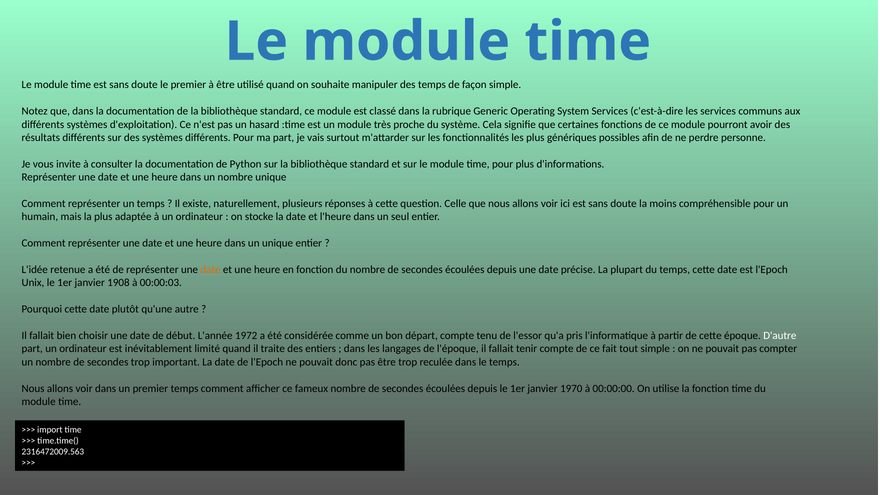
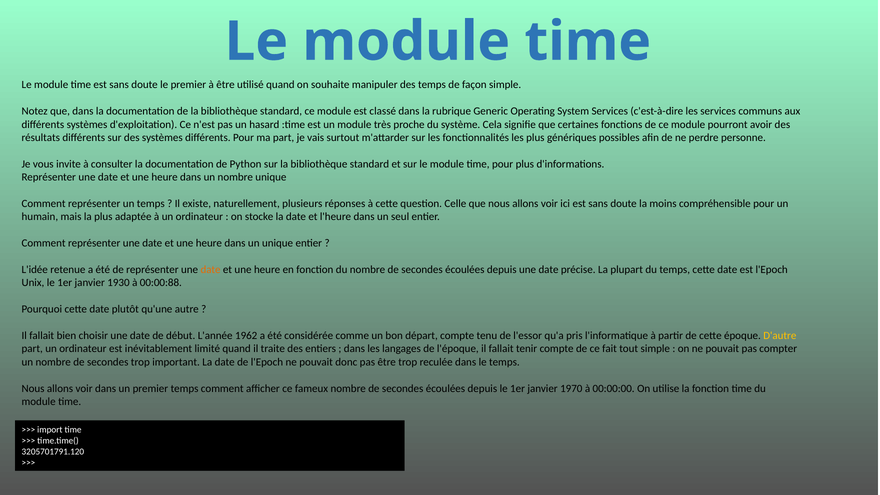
1908: 1908 -> 1930
00:00:03: 00:00:03 -> 00:00:88
1972: 1972 -> 1962
D'autre colour: white -> yellow
2316472009.563: 2316472009.563 -> 3205701791.120
